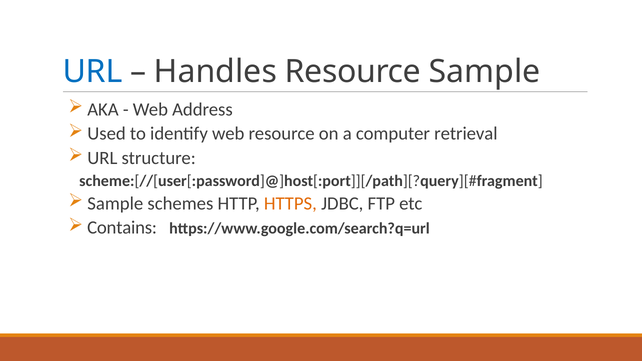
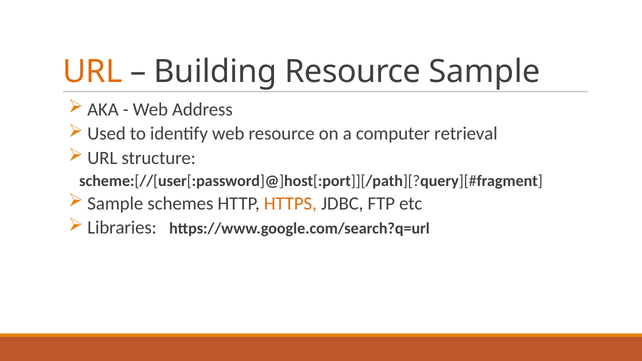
URL at (92, 72) colour: blue -> orange
Handles: Handles -> Building
Contains: Contains -> Libraries
